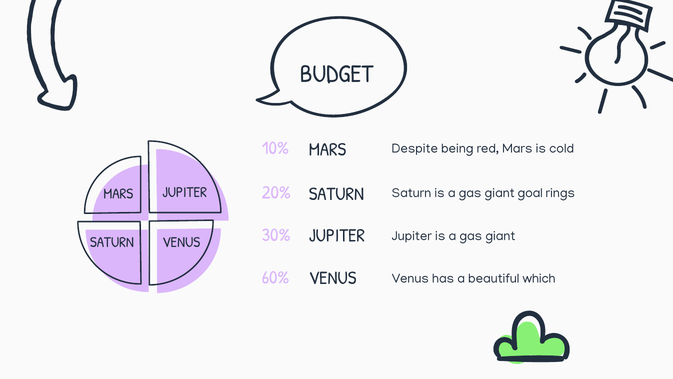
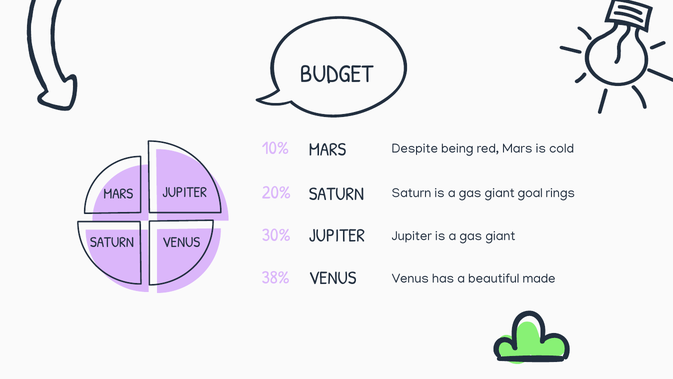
60%: 60% -> 38%
which: which -> made
